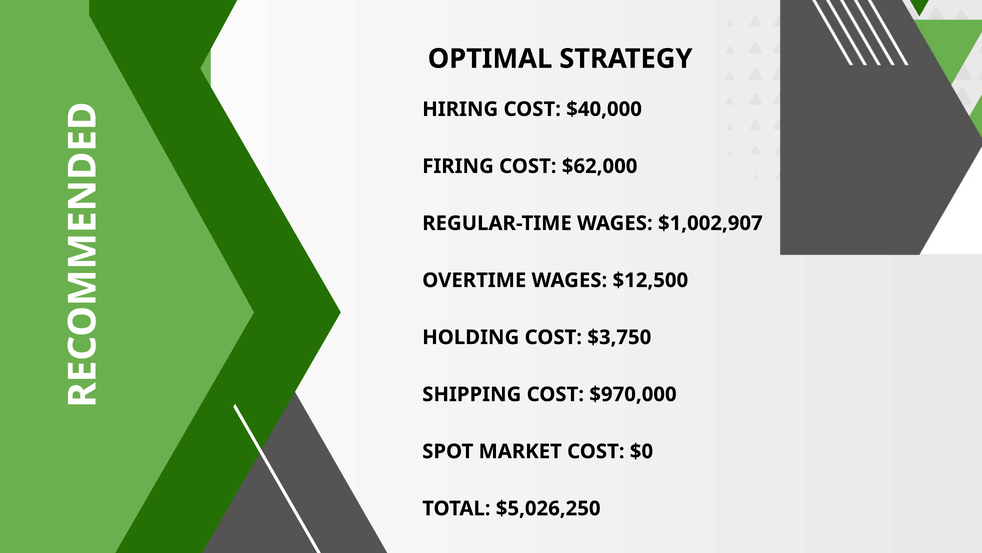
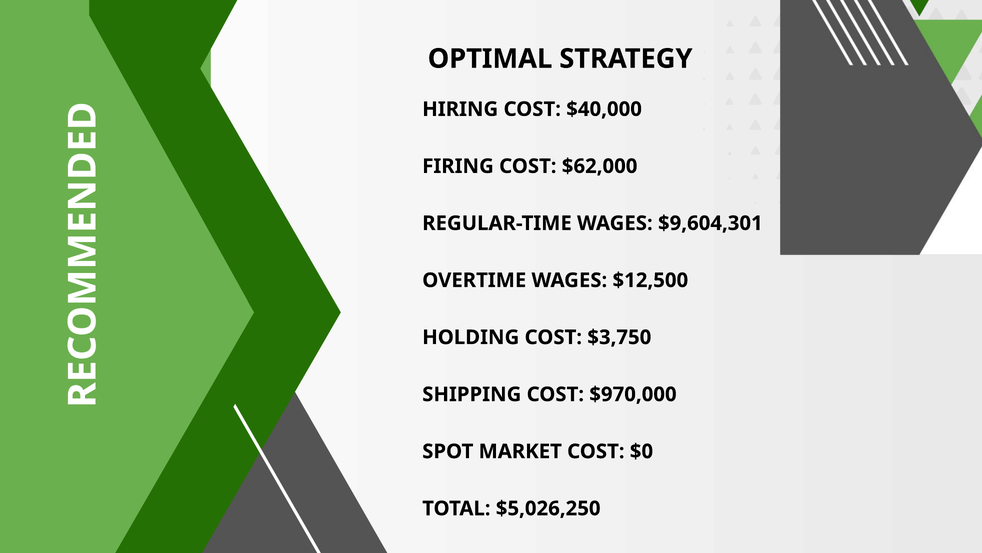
$1,002,907: $1,002,907 -> $9,604,301
